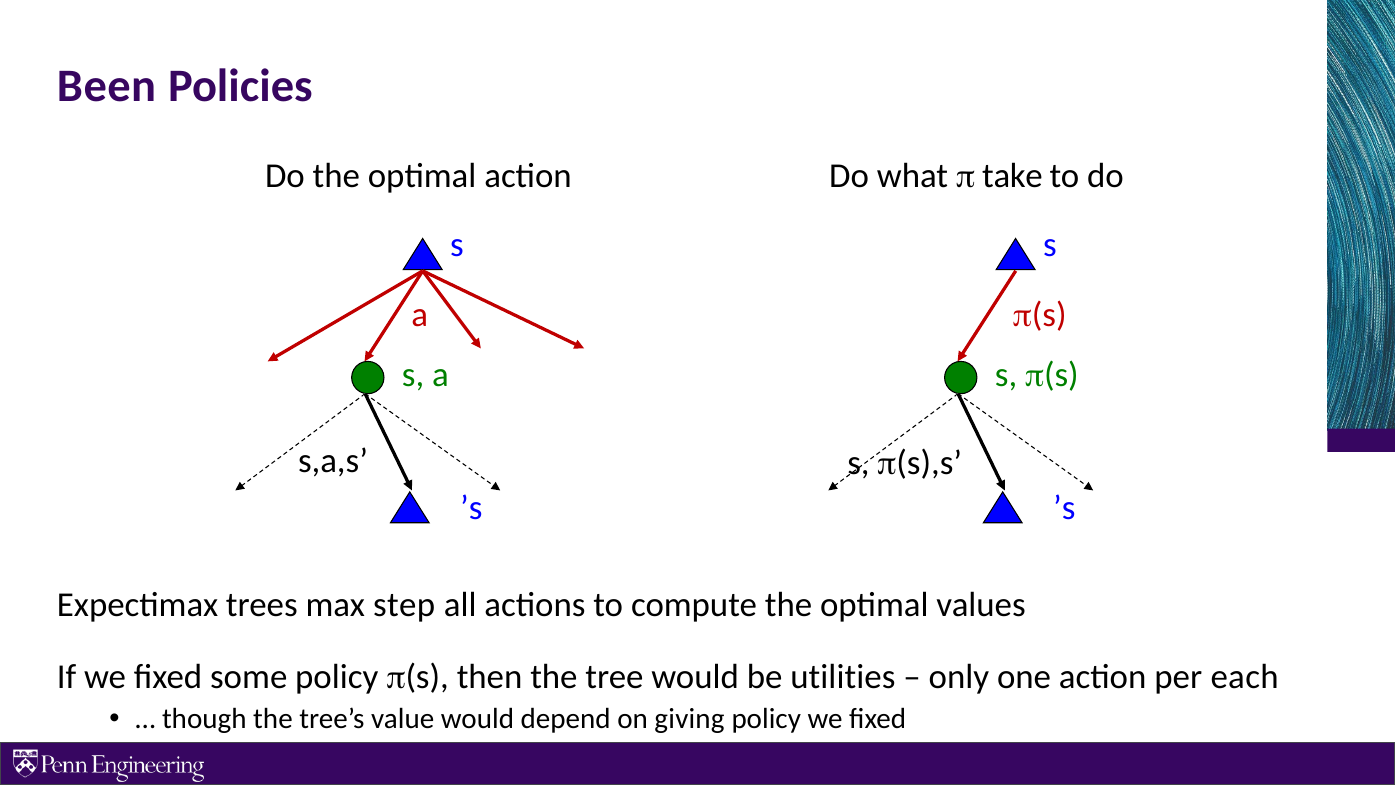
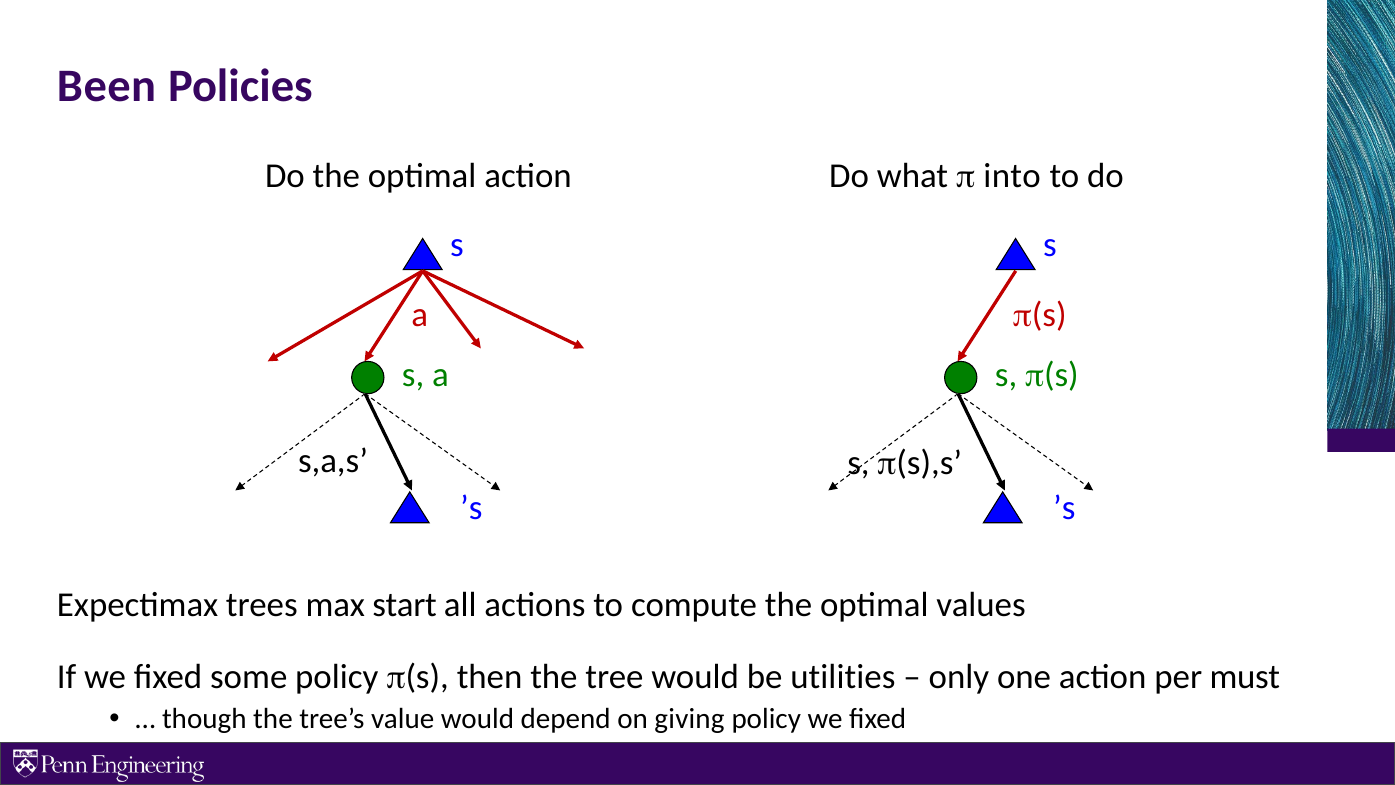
take: take -> into
step: step -> start
each: each -> must
